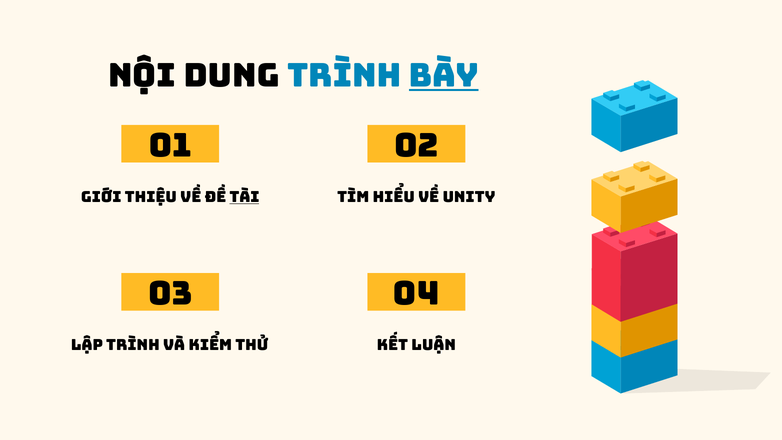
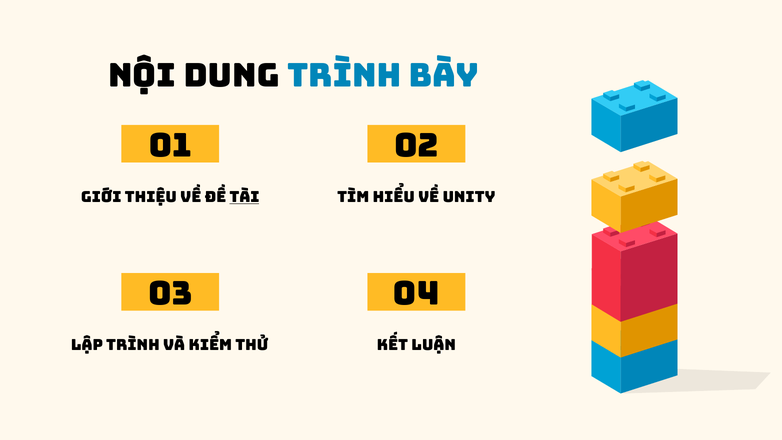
bày underline: present -> none
